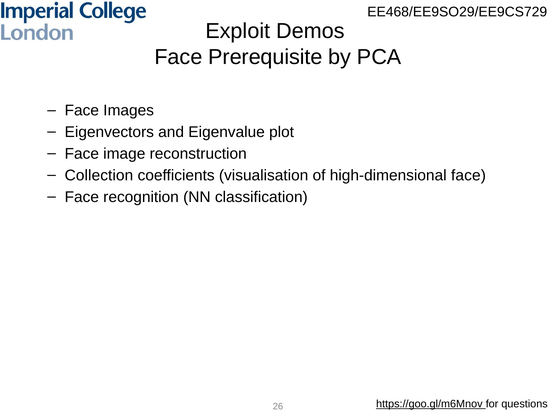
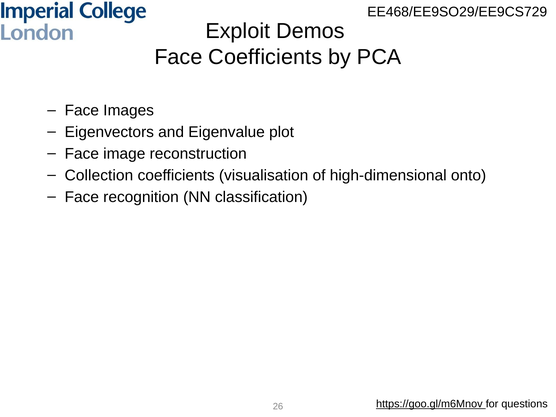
Face Prerequisite: Prerequisite -> Coefficients
high-dimensional face: face -> onto
